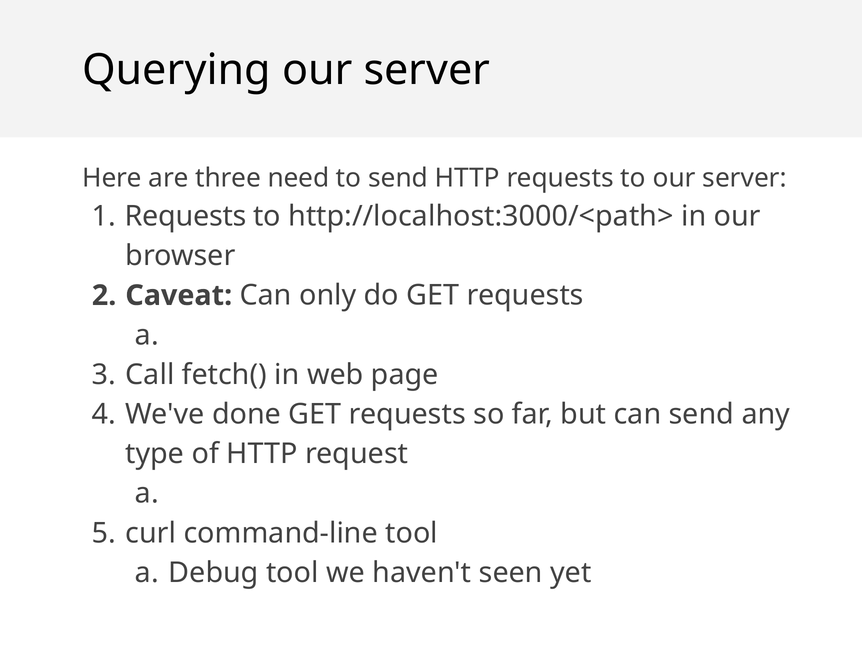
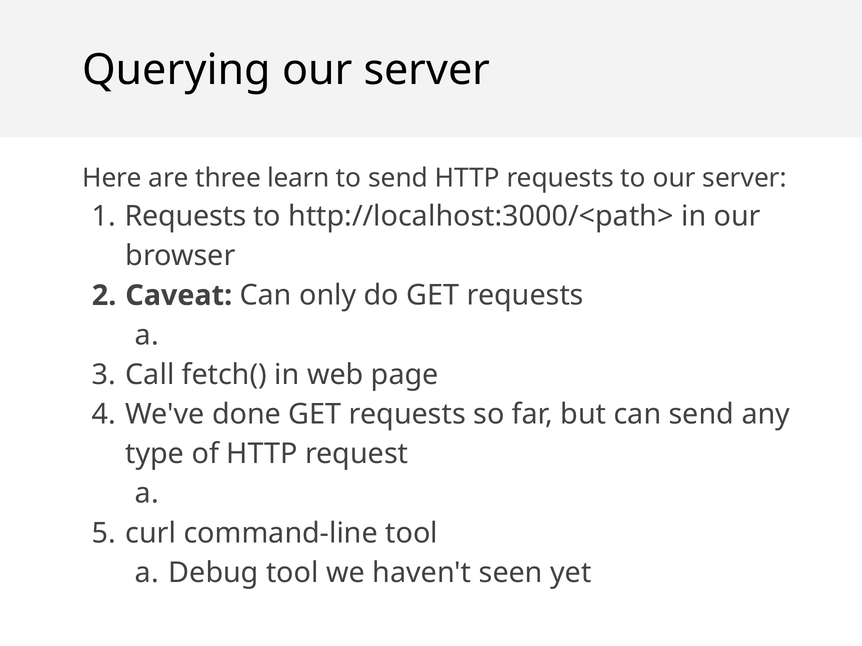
need: need -> learn
